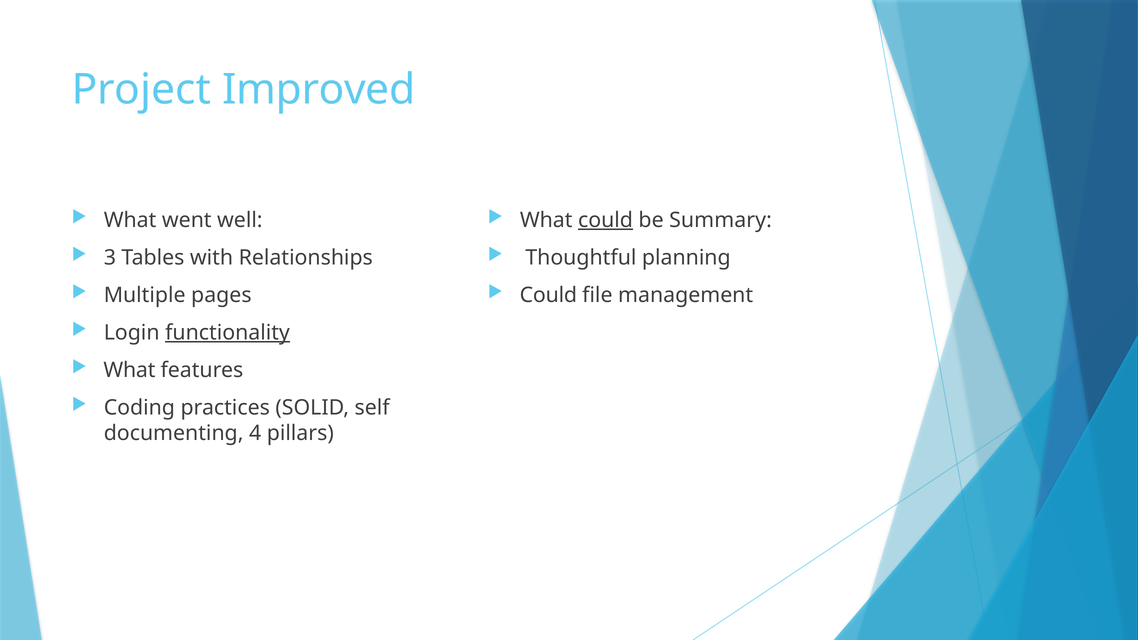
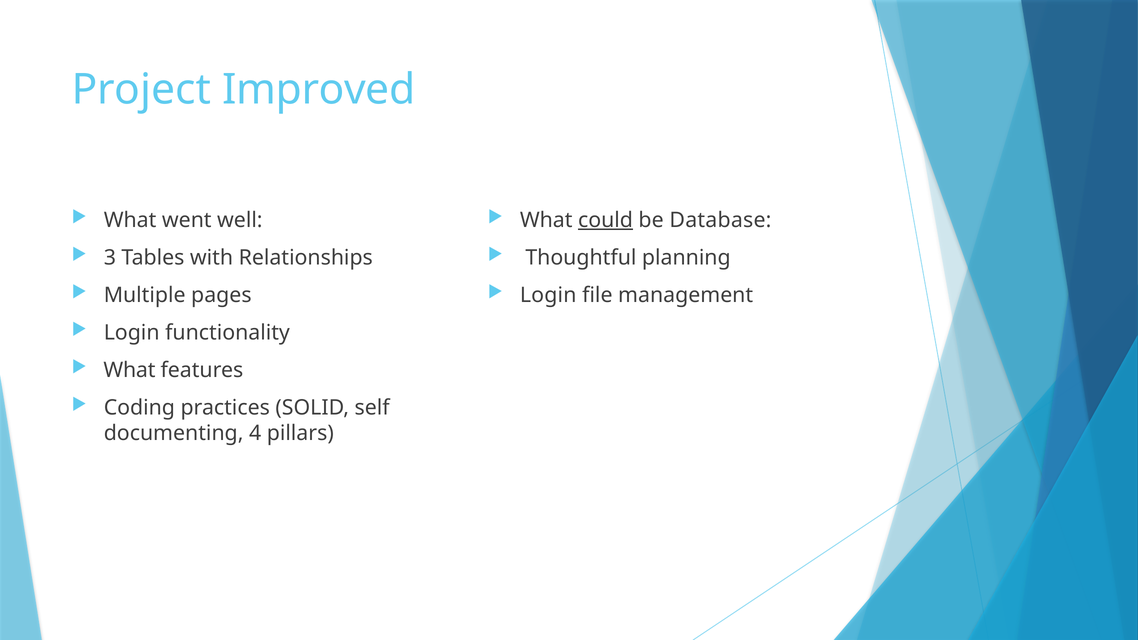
Summary: Summary -> Database
Could at (548, 295): Could -> Login
functionality underline: present -> none
